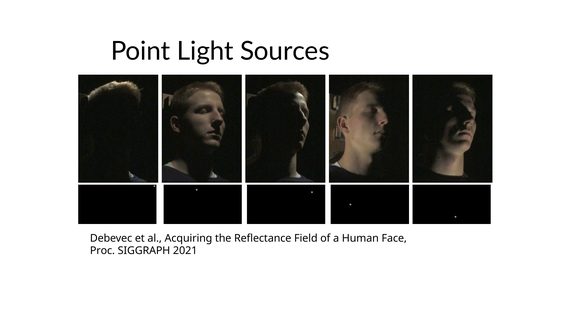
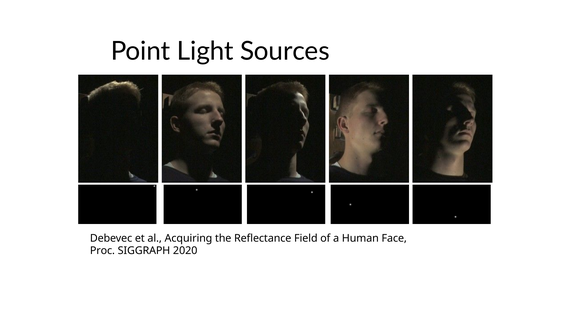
2021: 2021 -> 2020
